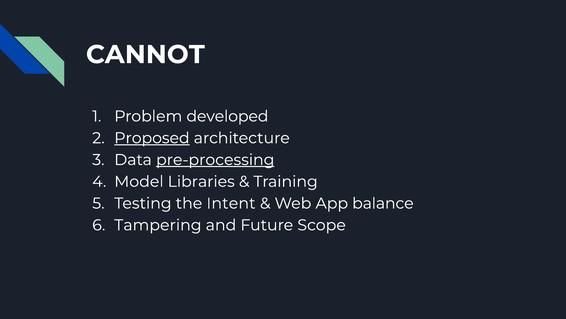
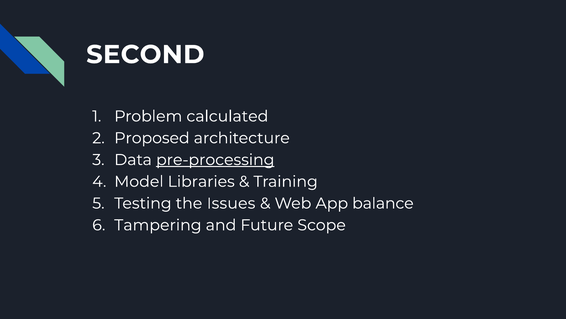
CANNOT: CANNOT -> SECOND
developed: developed -> calculated
Proposed underline: present -> none
Intent: Intent -> Issues
